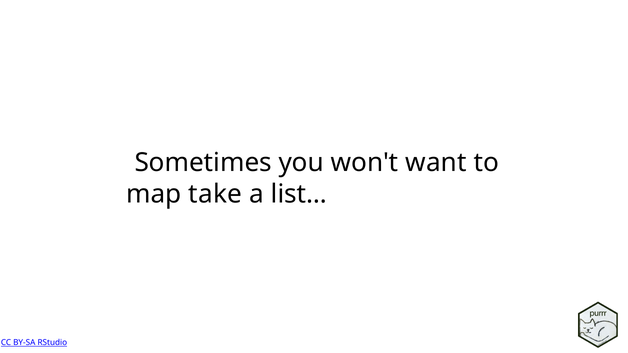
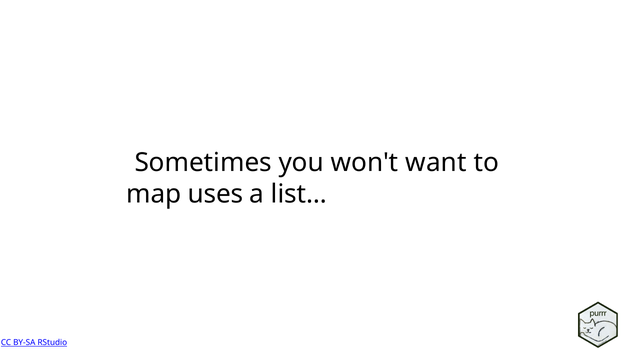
take: take -> uses
